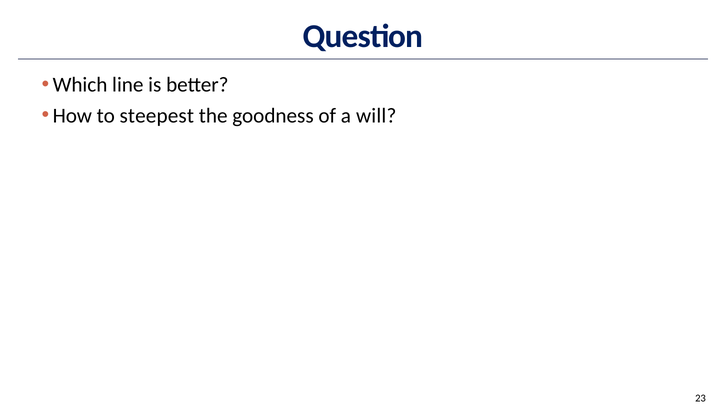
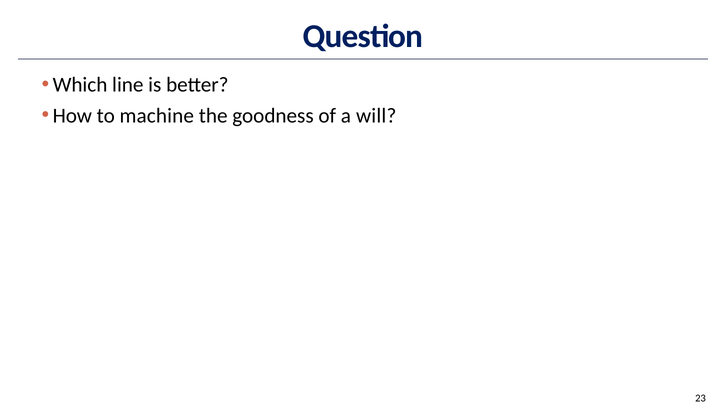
steepest: steepest -> machine
